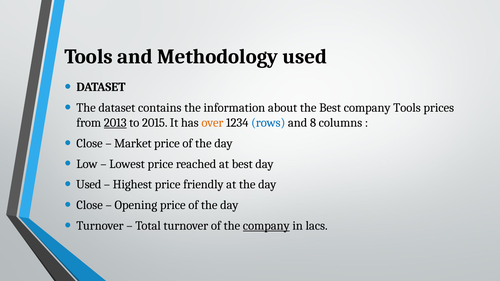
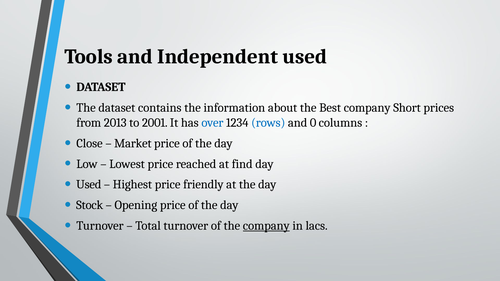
Methodology: Methodology -> Independent
company Tools: Tools -> Short
2013 underline: present -> none
2015: 2015 -> 2001
over colour: orange -> blue
8: 8 -> 0
at best: best -> find
Close at (90, 205): Close -> Stock
